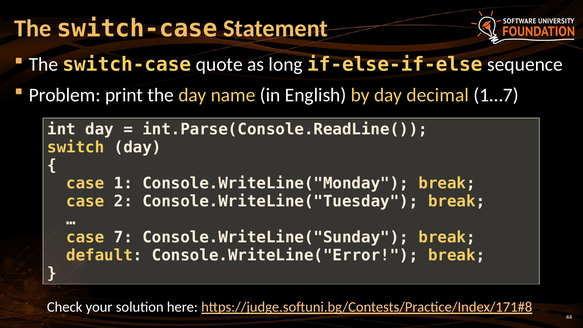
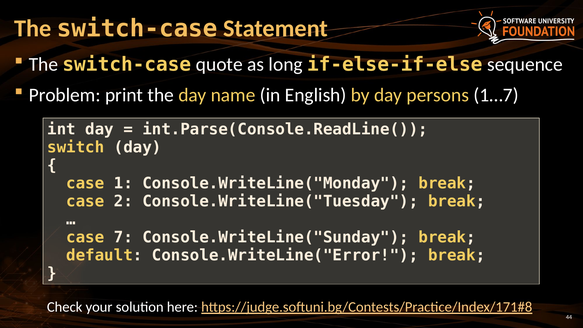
decimal: decimal -> persons
